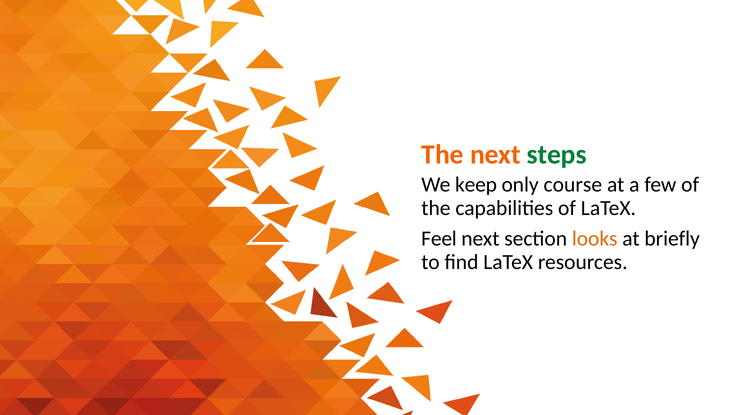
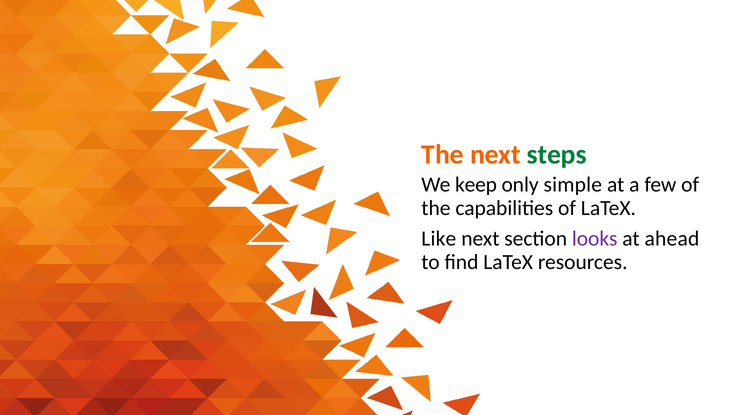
course: course -> simple
Feel: Feel -> Like
looks colour: orange -> purple
briefly: briefly -> ahead
